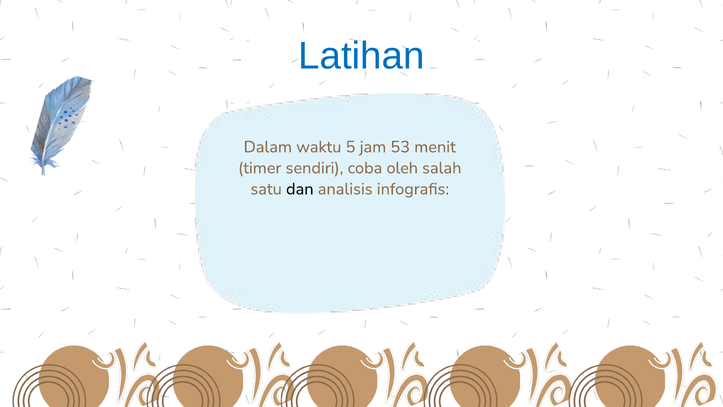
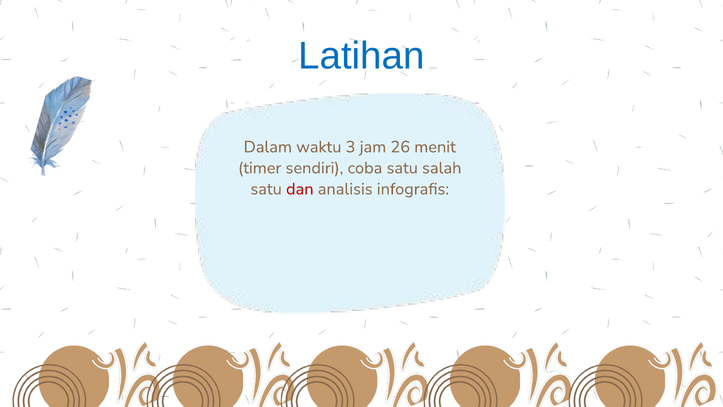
5: 5 -> 3
53: 53 -> 26
coba oleh: oleh -> satu
dan colour: black -> red
